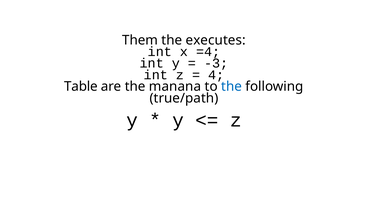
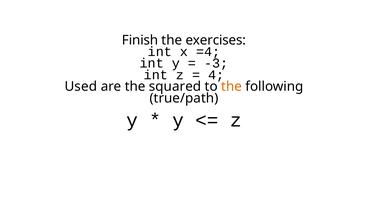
Them: Them -> Finish
executes: executes -> exercises
Table: Table -> Used
manana: manana -> squared
the at (232, 86) colour: blue -> orange
